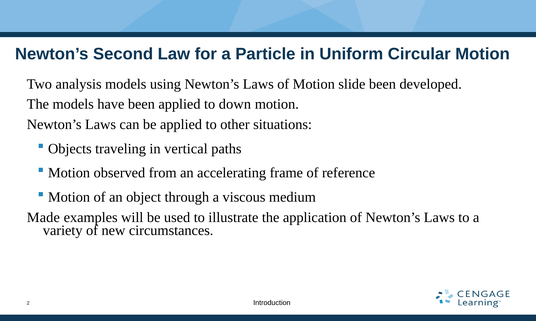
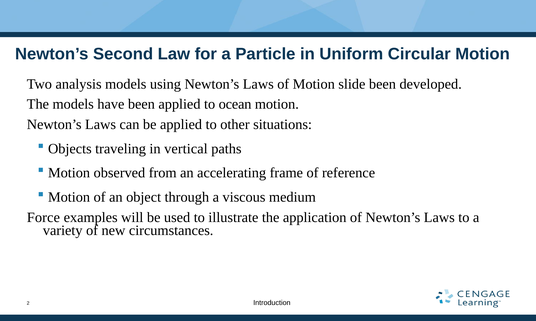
down: down -> ocean
Made: Made -> Force
